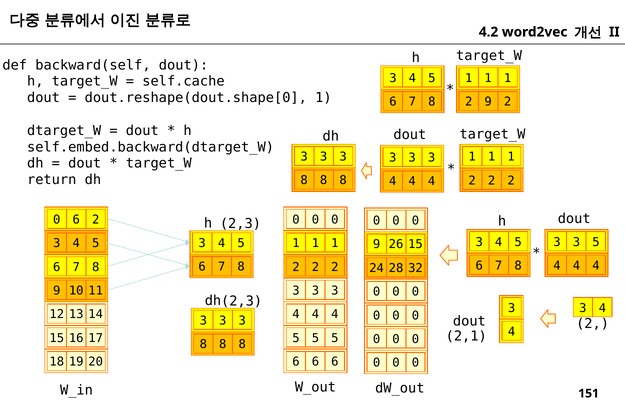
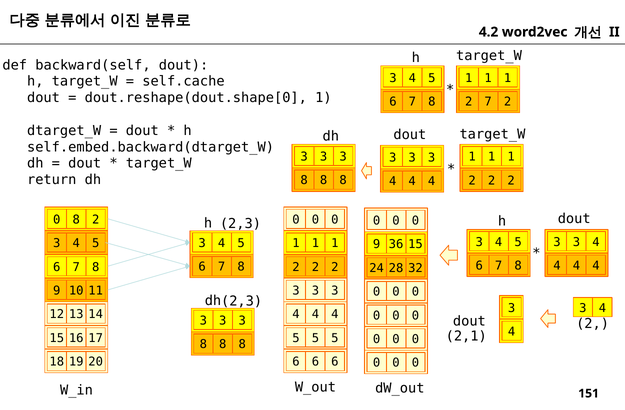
2 9: 9 -> 7
0 6: 6 -> 8
5 at (596, 242): 5 -> 4
26: 26 -> 36
